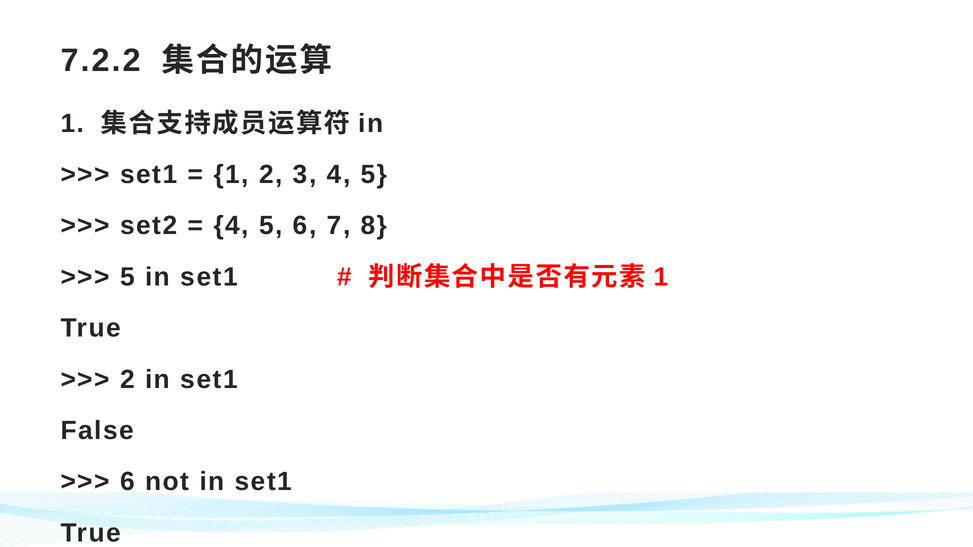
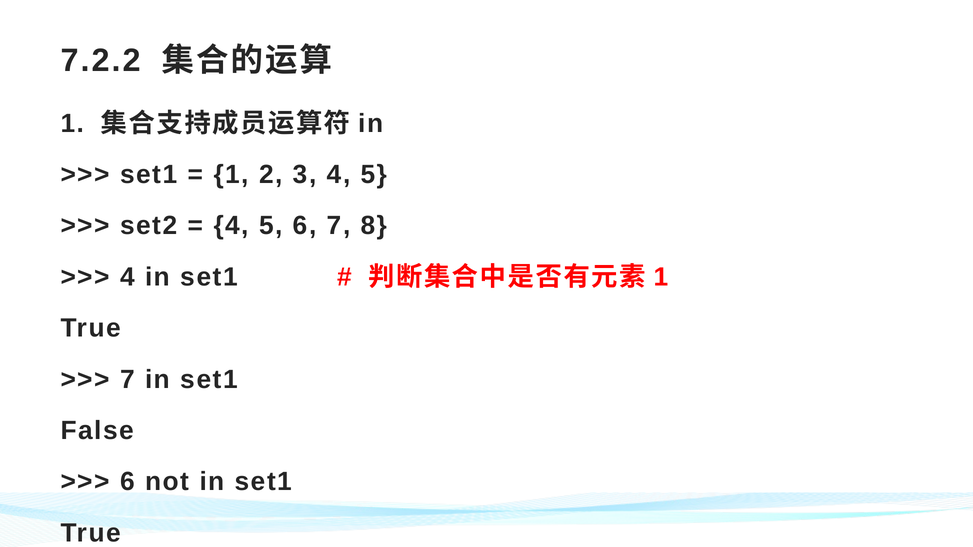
5 at (127, 277): 5 -> 4
2 at (127, 380): 2 -> 7
